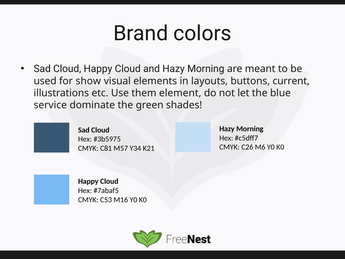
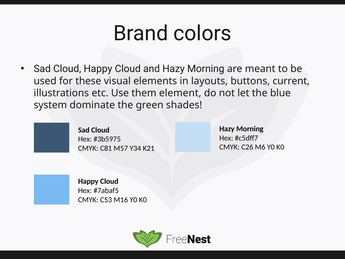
show: show -> these
service: service -> system
